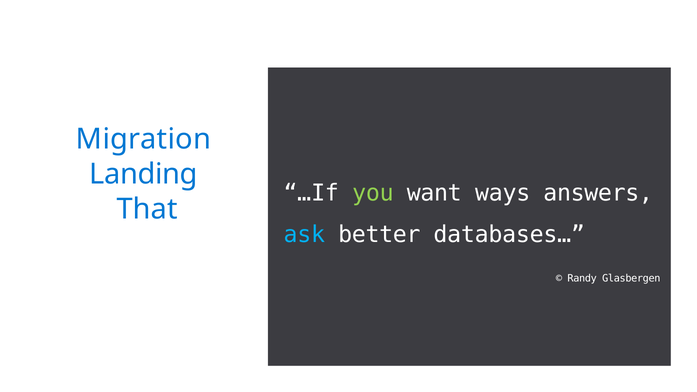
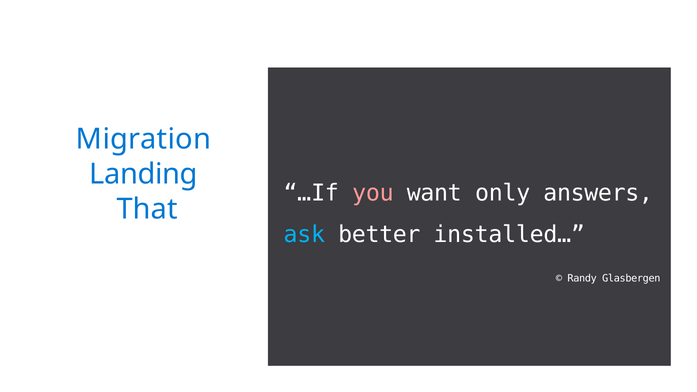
you colour: light green -> pink
ways: ways -> only
databases…: databases… -> installed…
